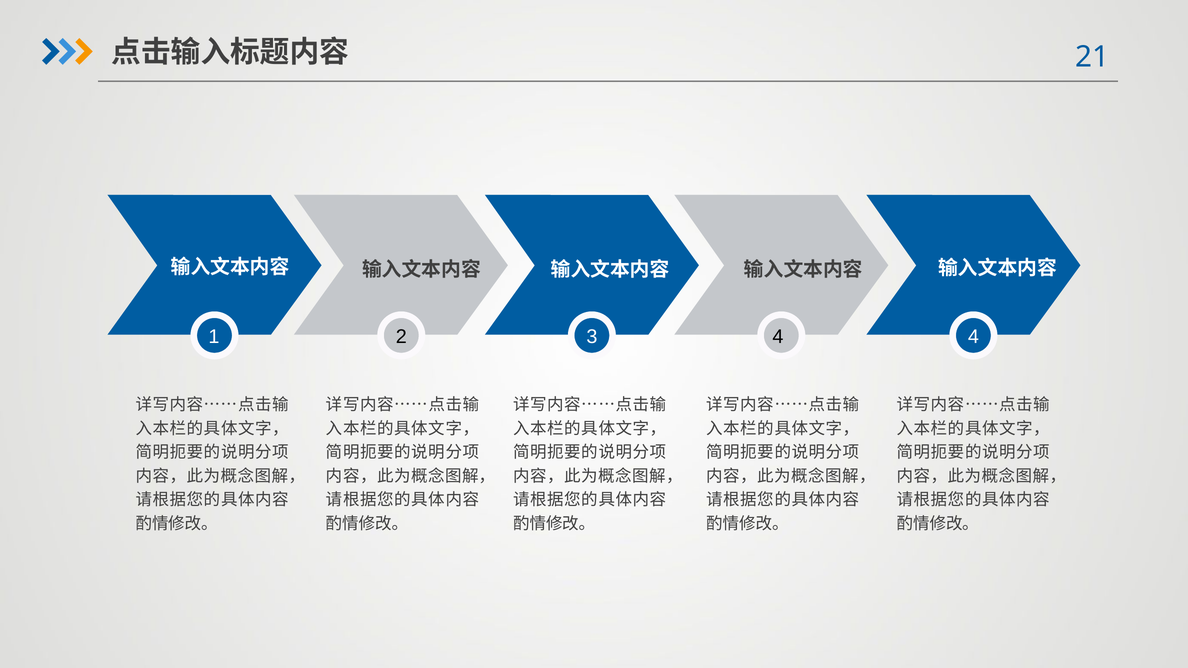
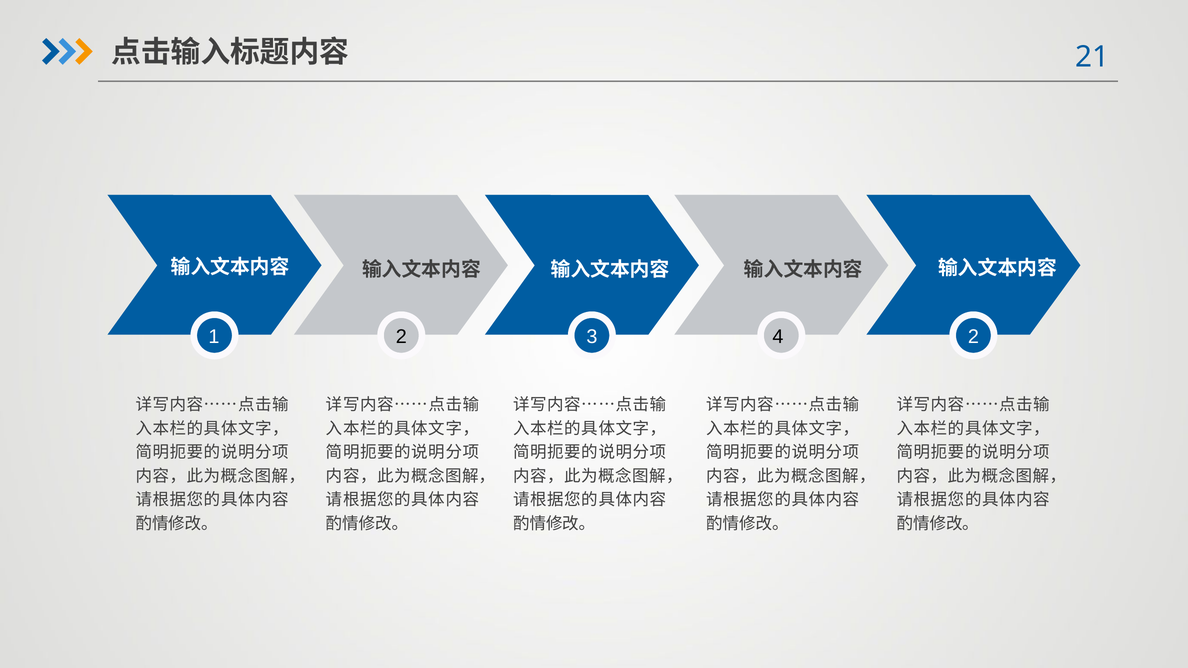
4 4: 4 -> 2
